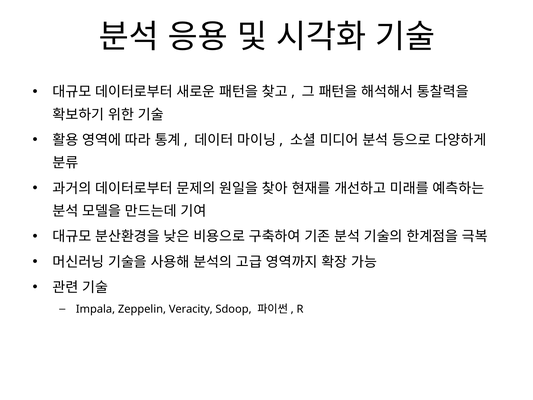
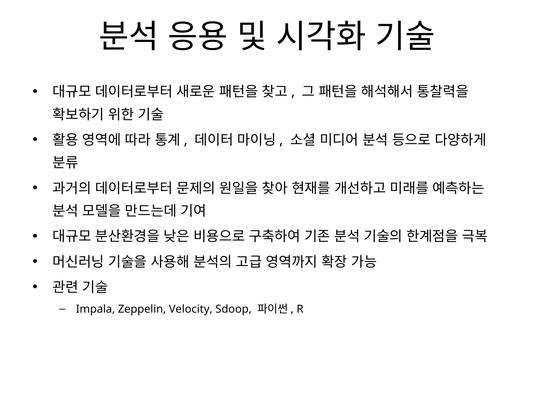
Veracity: Veracity -> Velocity
